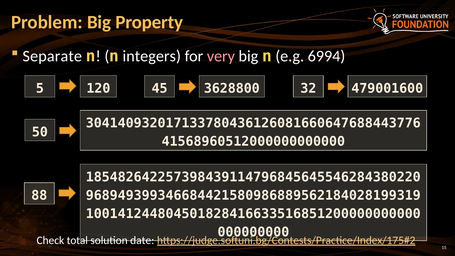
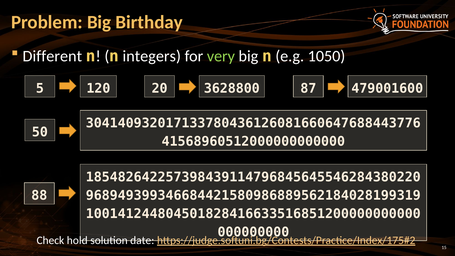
Property: Property -> Birthday
Separate: Separate -> Different
very colour: pink -> light green
6994: 6994 -> 1050
45: 45 -> 20
32: 32 -> 87
total: total -> hold
